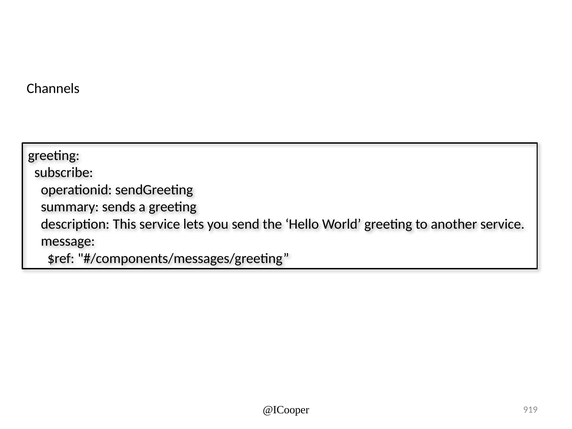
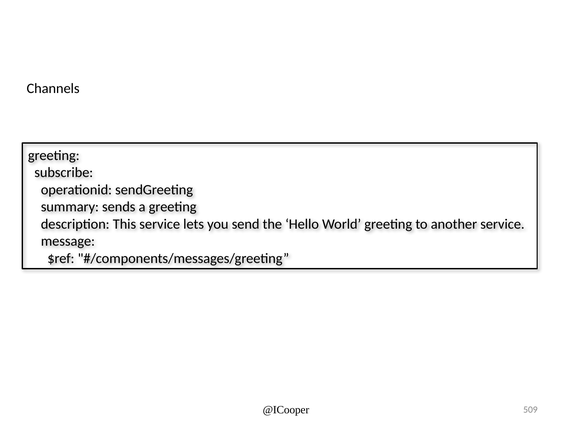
919: 919 -> 509
